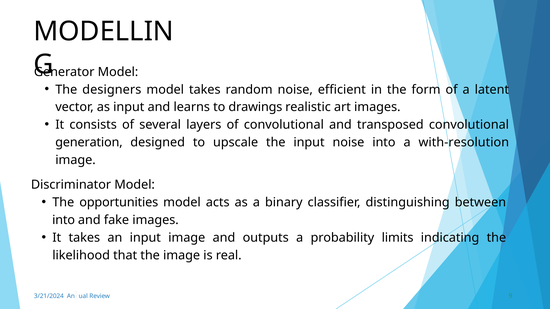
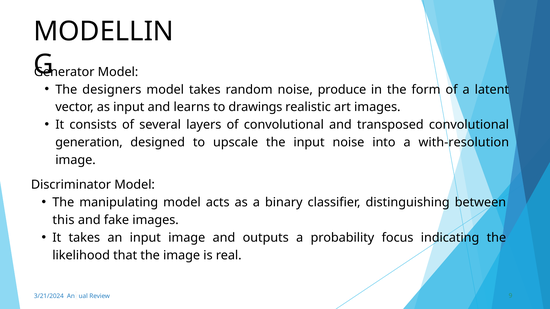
efficient: efficient -> produce
opportunities: opportunities -> manipulating
into at (64, 220): into -> this
limits: limits -> focus
